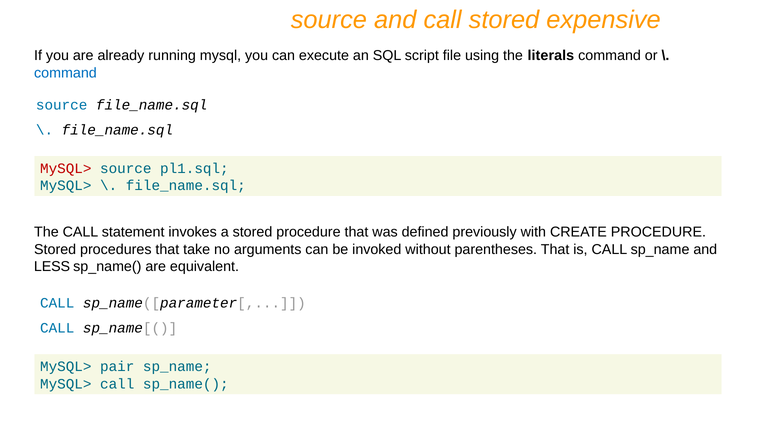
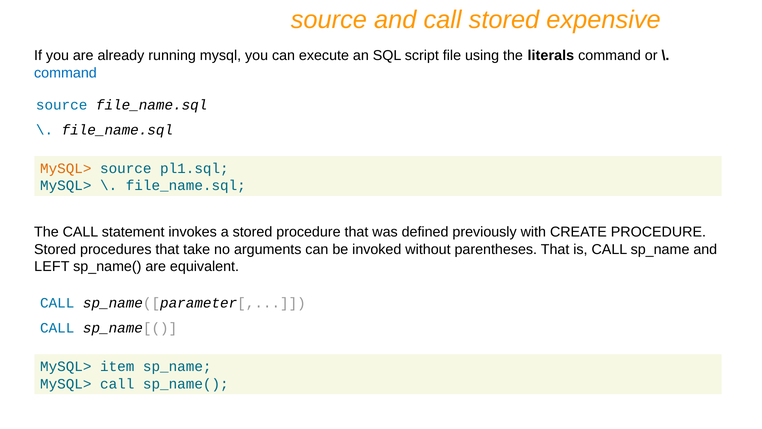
MySQL> at (66, 168) colour: red -> orange
LESS: LESS -> LEFT
pair: pair -> item
